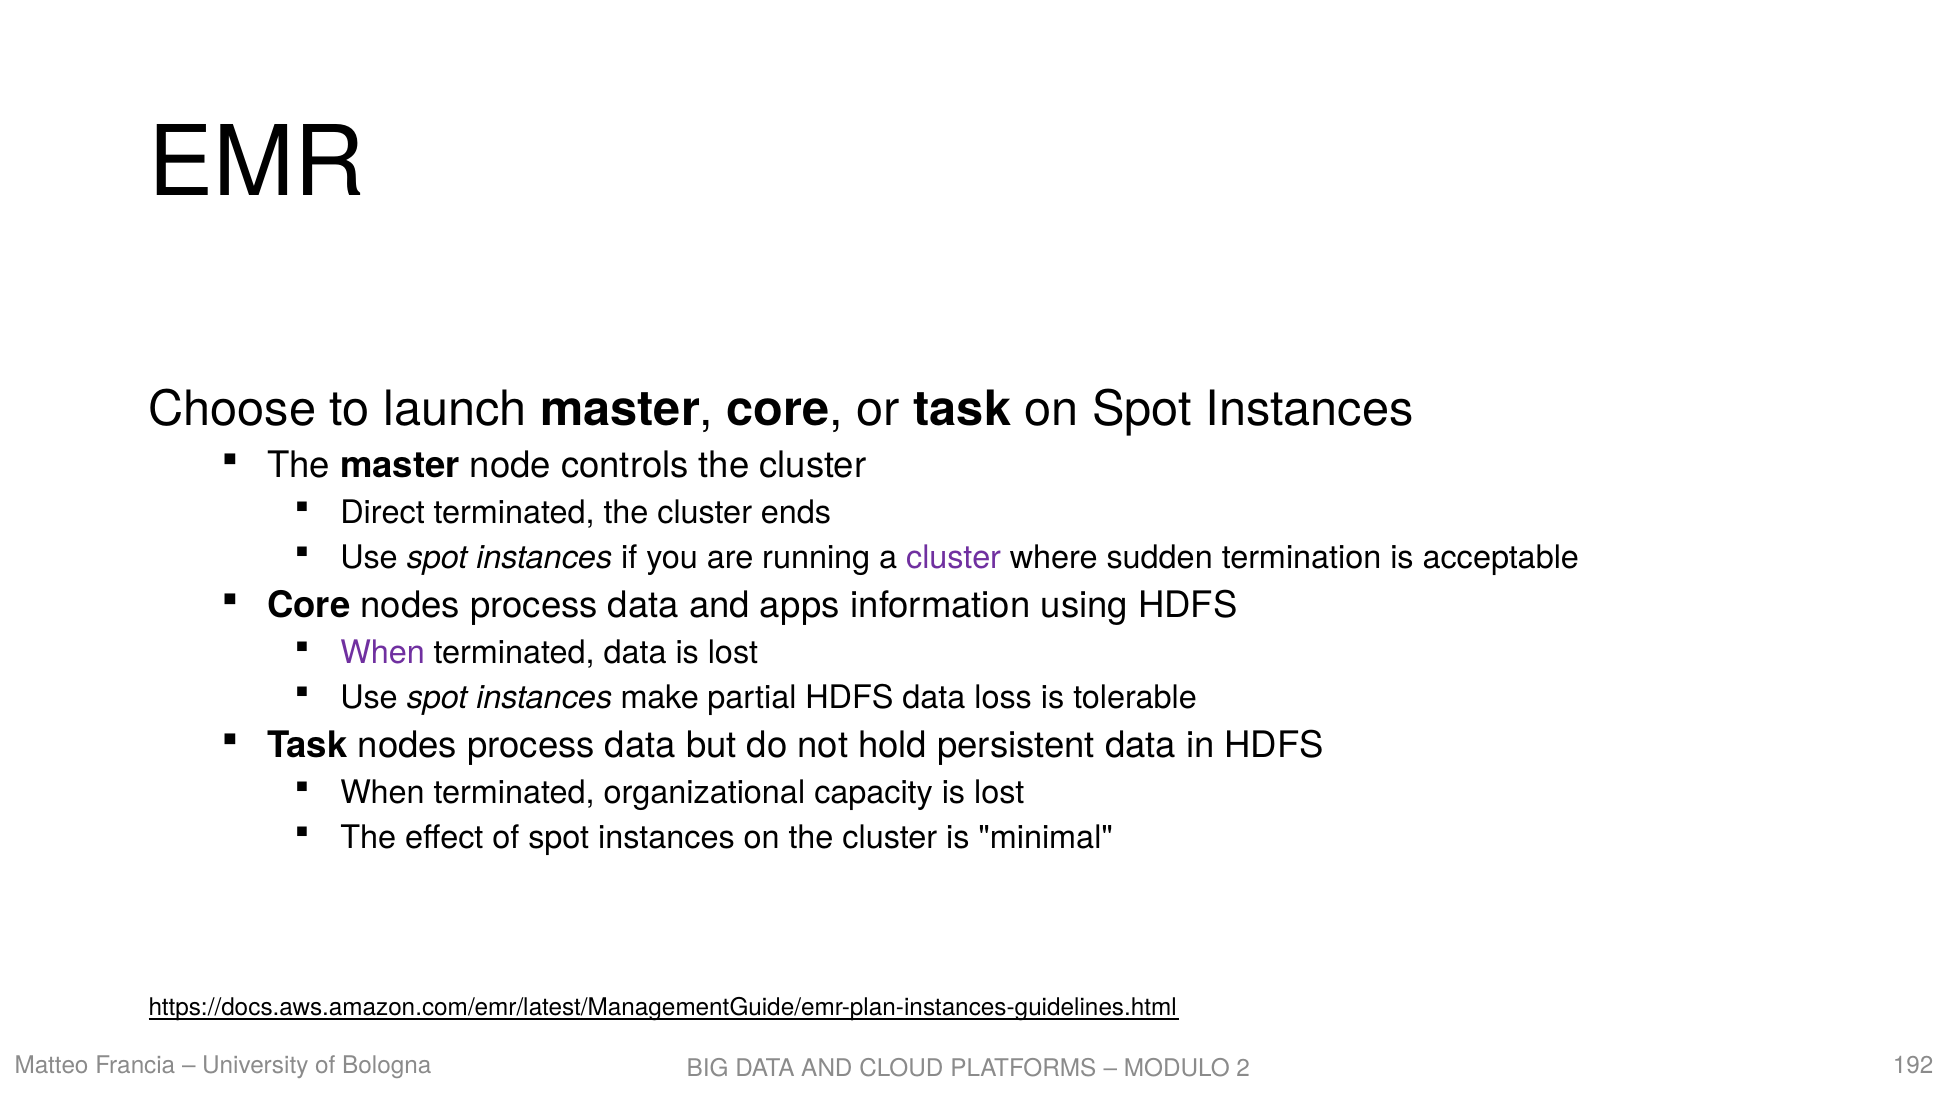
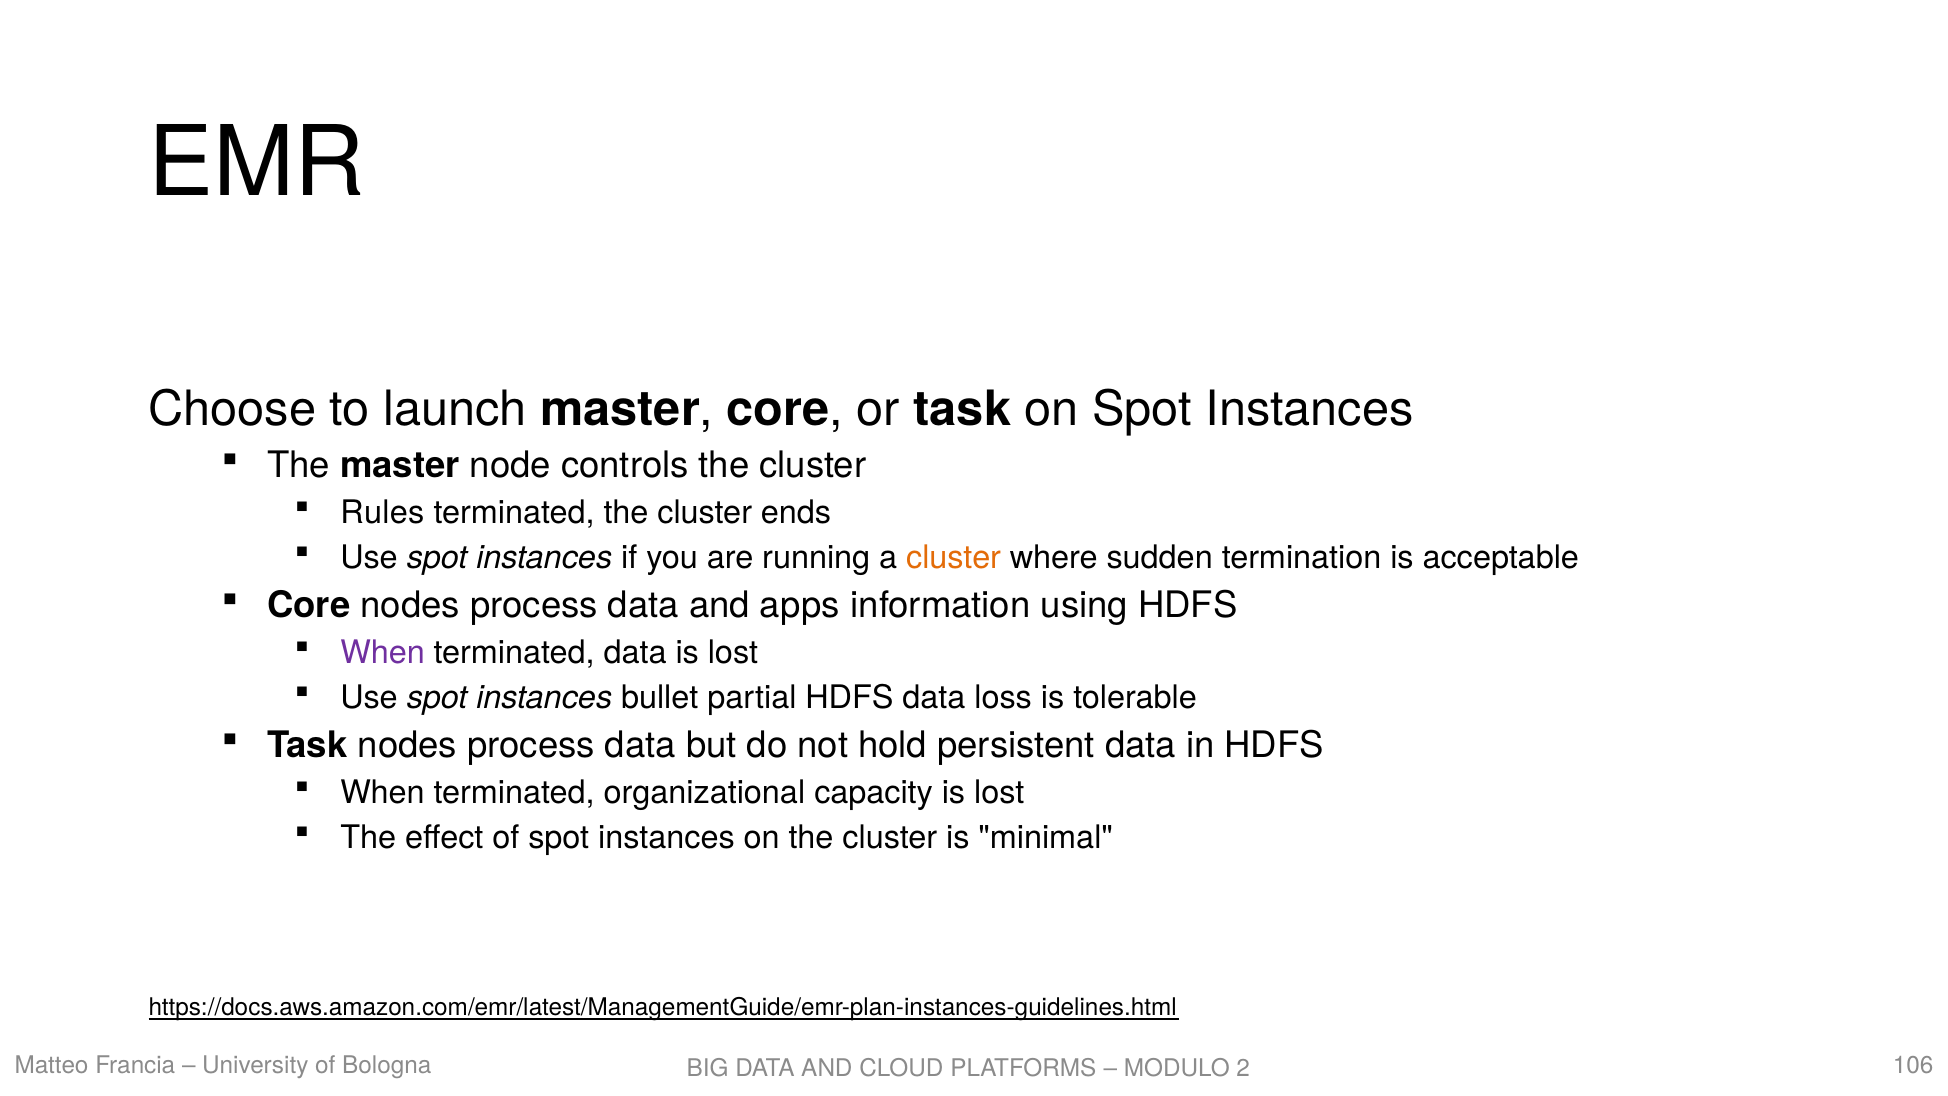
Direct: Direct -> Rules
cluster at (954, 558) colour: purple -> orange
make: make -> bullet
192: 192 -> 106
